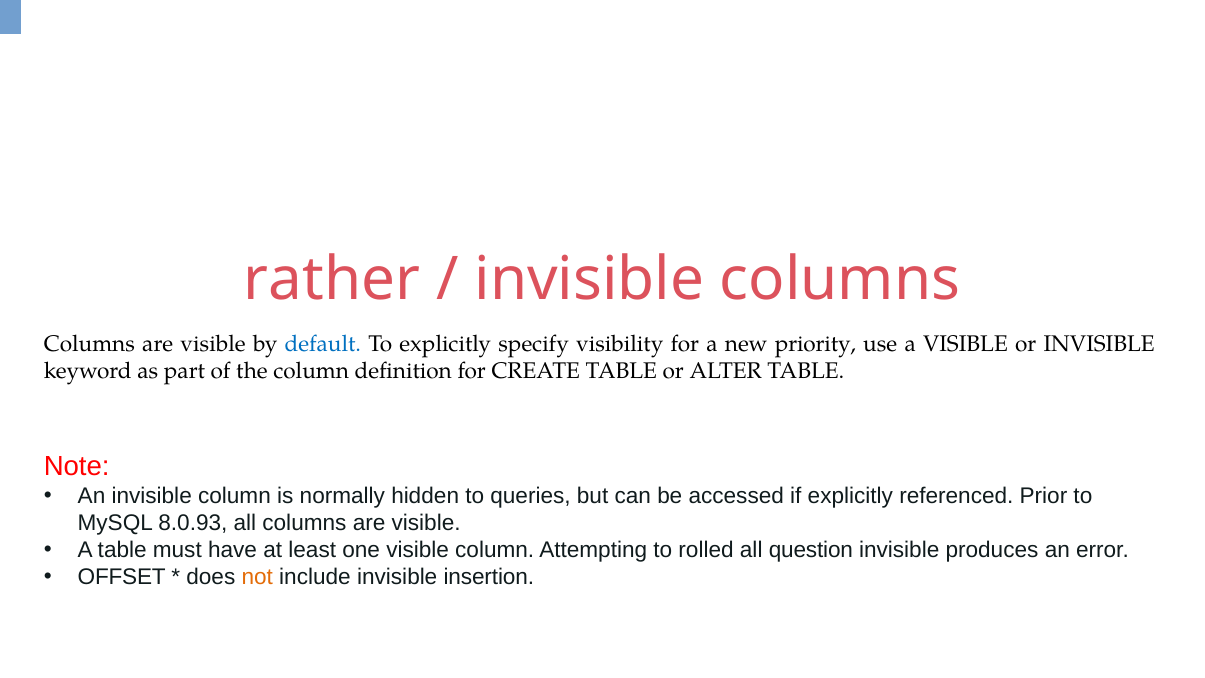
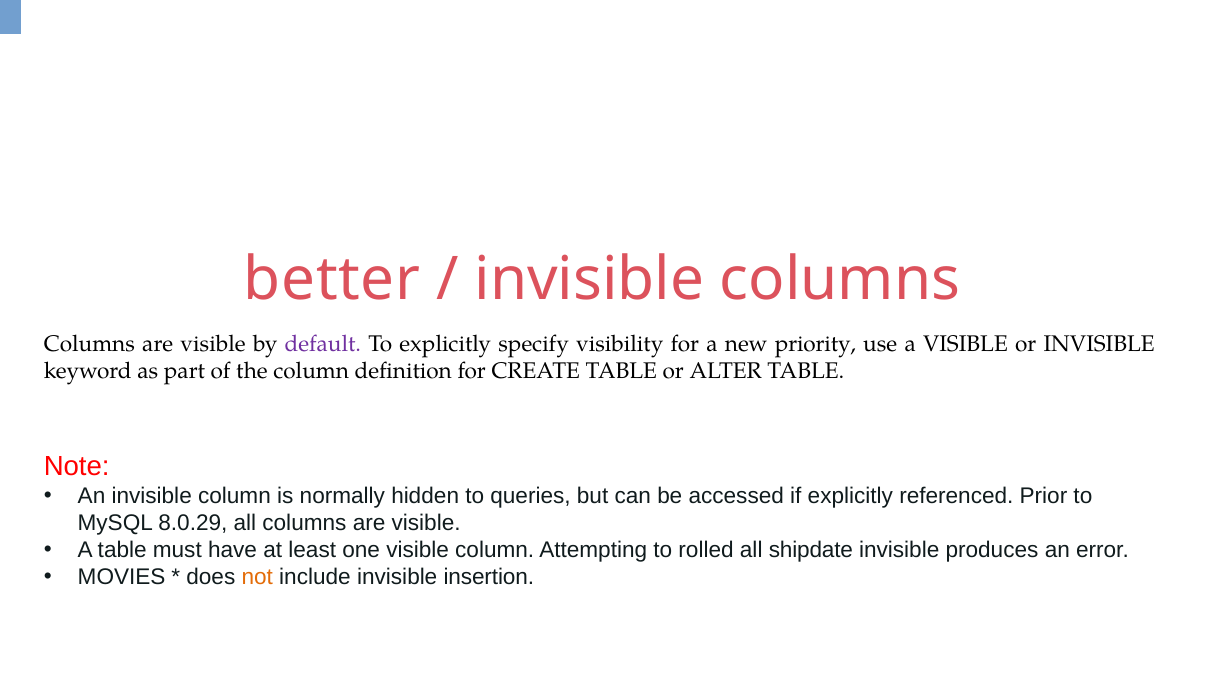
rather: rather -> better
default colour: blue -> purple
8.0.93: 8.0.93 -> 8.0.29
question: question -> shipdate
OFFSET: OFFSET -> MOVIES
